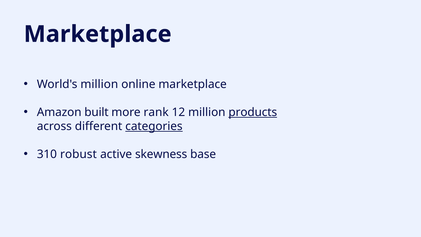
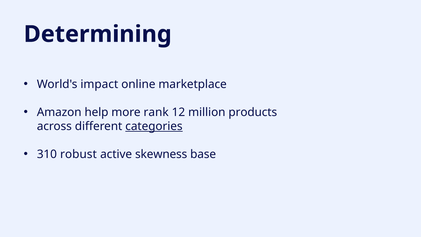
Marketplace at (98, 34): Marketplace -> Determining
World's million: million -> impact
built: built -> help
products underline: present -> none
